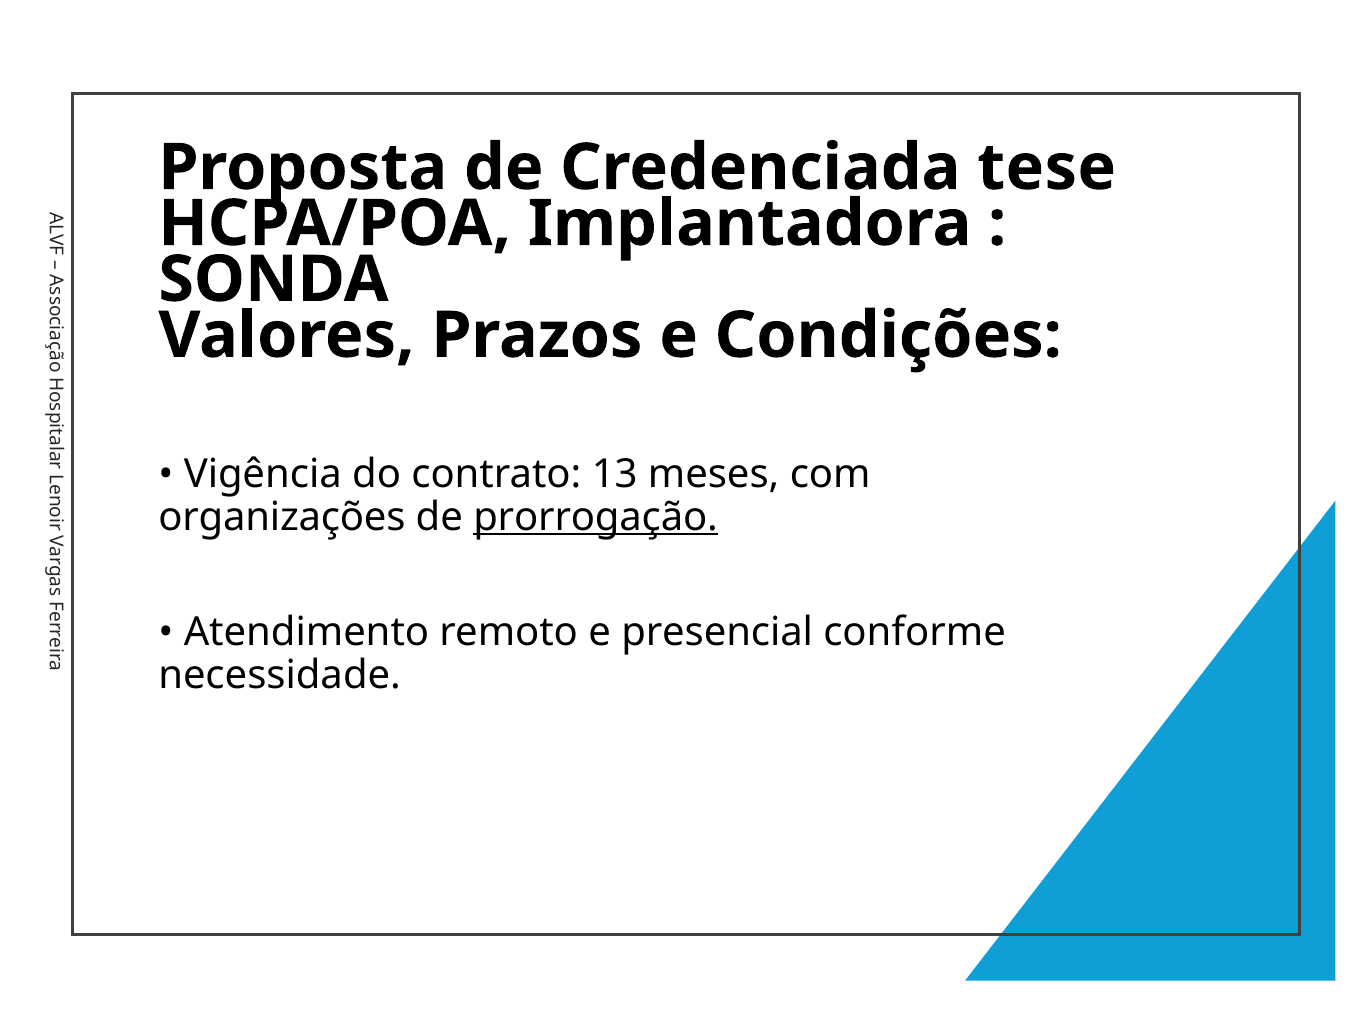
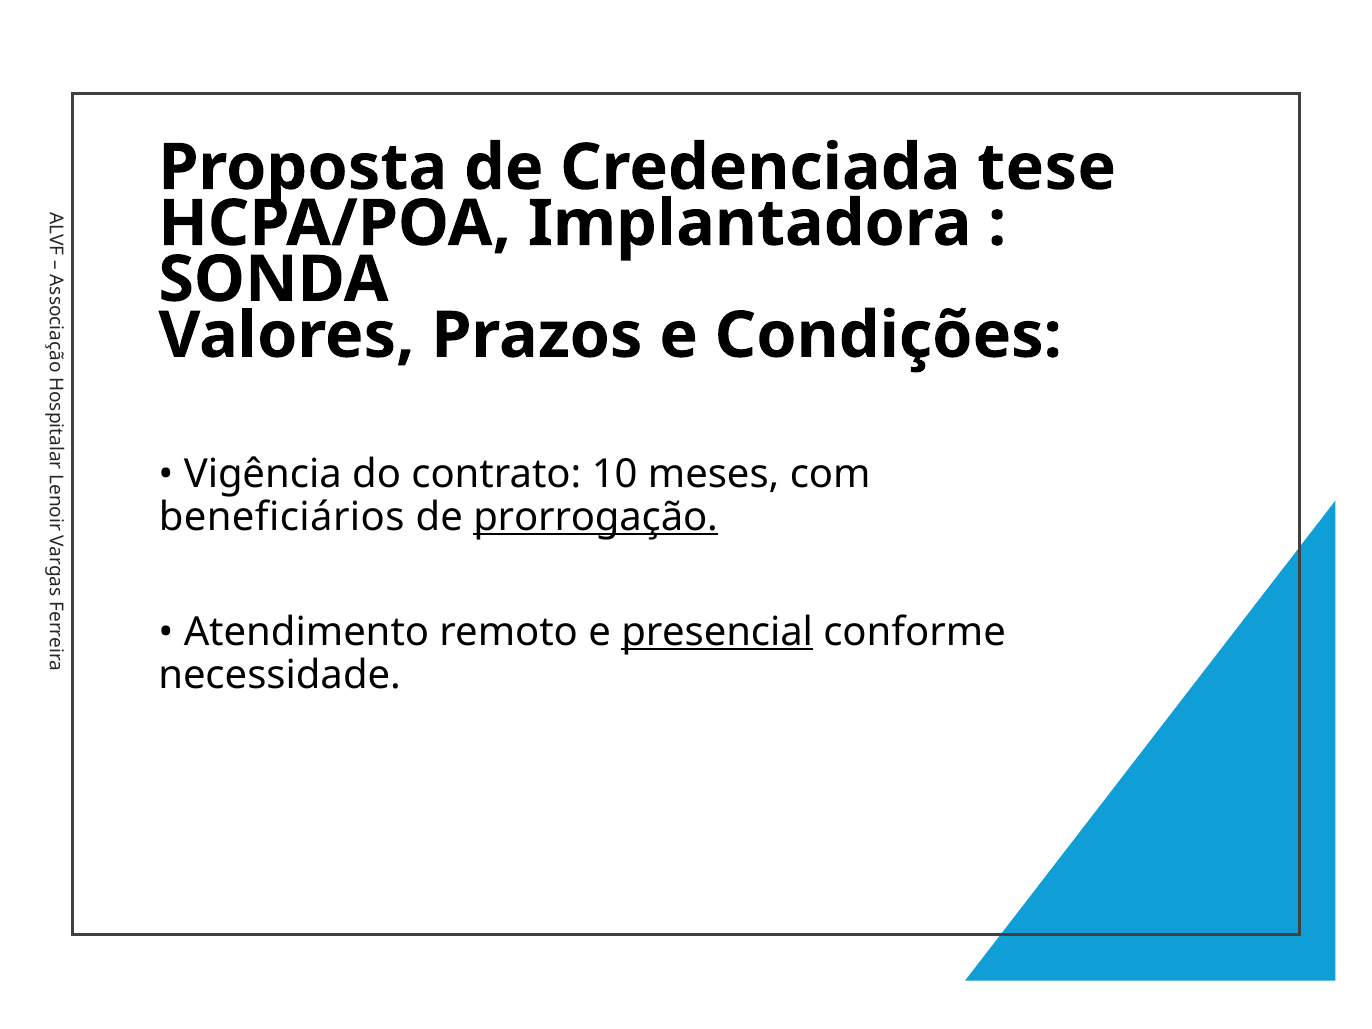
13: 13 -> 10
organizações: organizações -> beneficiários
presencial underline: none -> present
